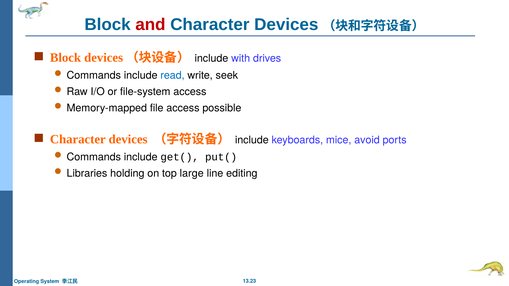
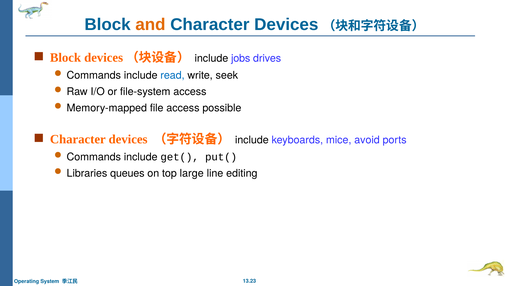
and colour: red -> orange
with: with -> jobs
holding: holding -> queues
